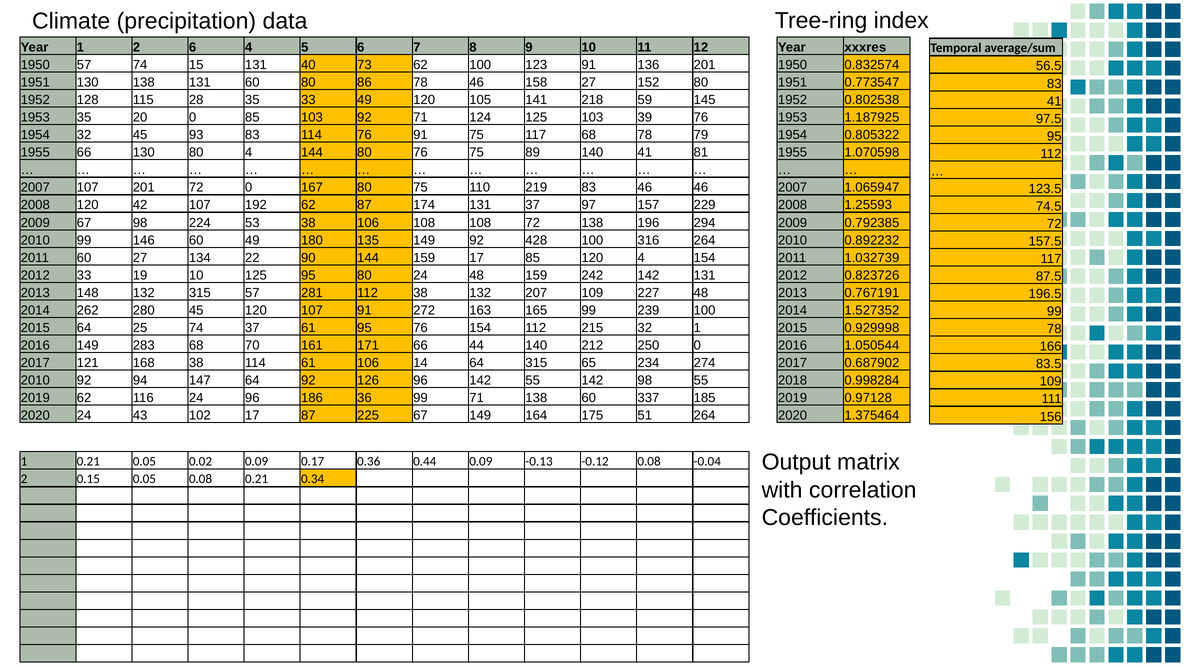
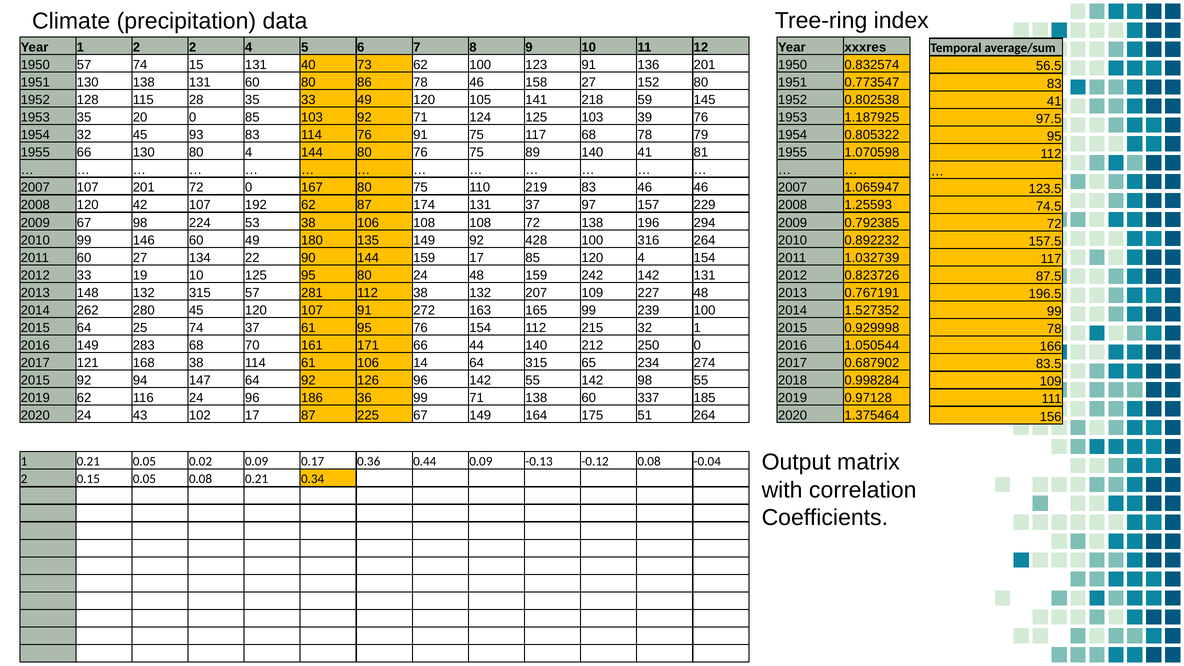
2 6: 6 -> 2
2010 at (35, 380): 2010 -> 2015
